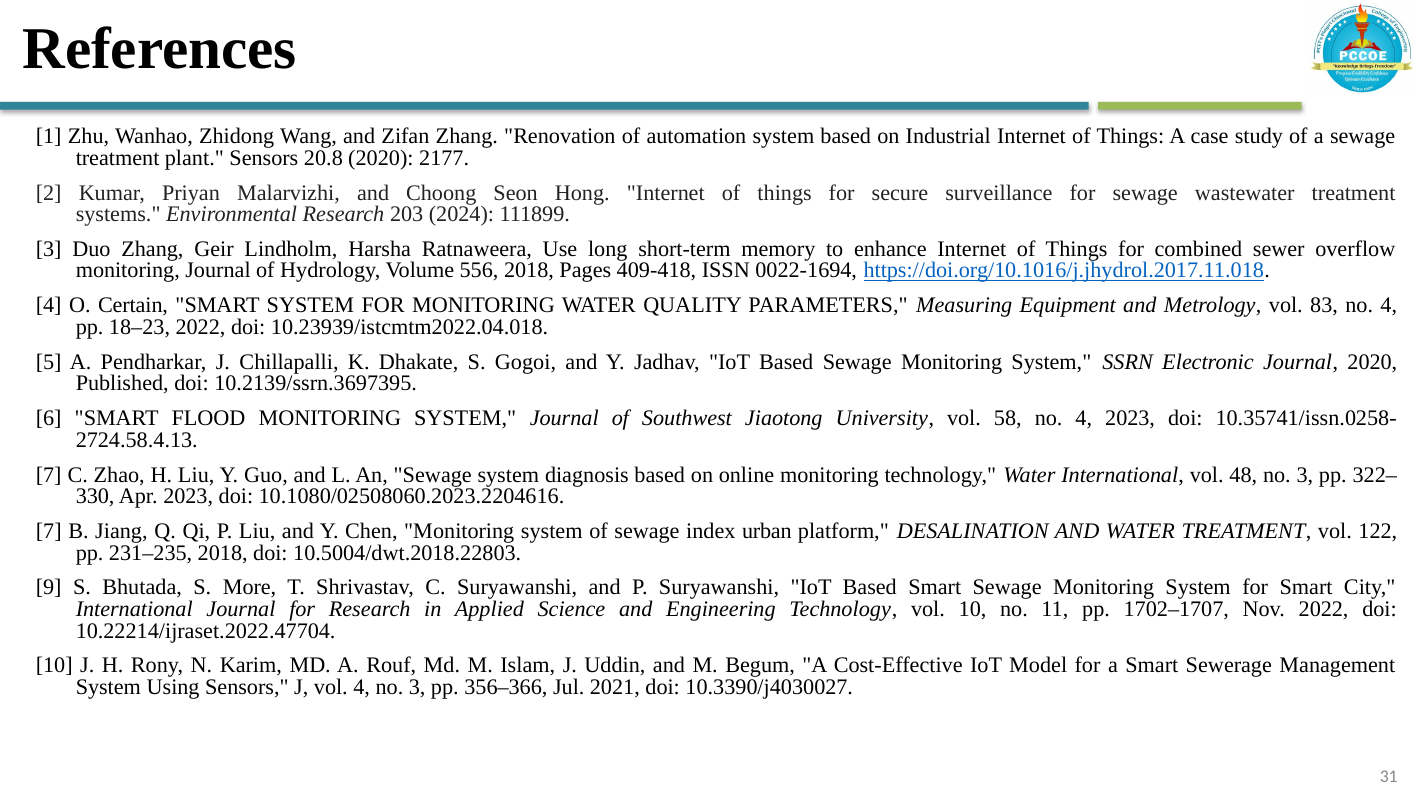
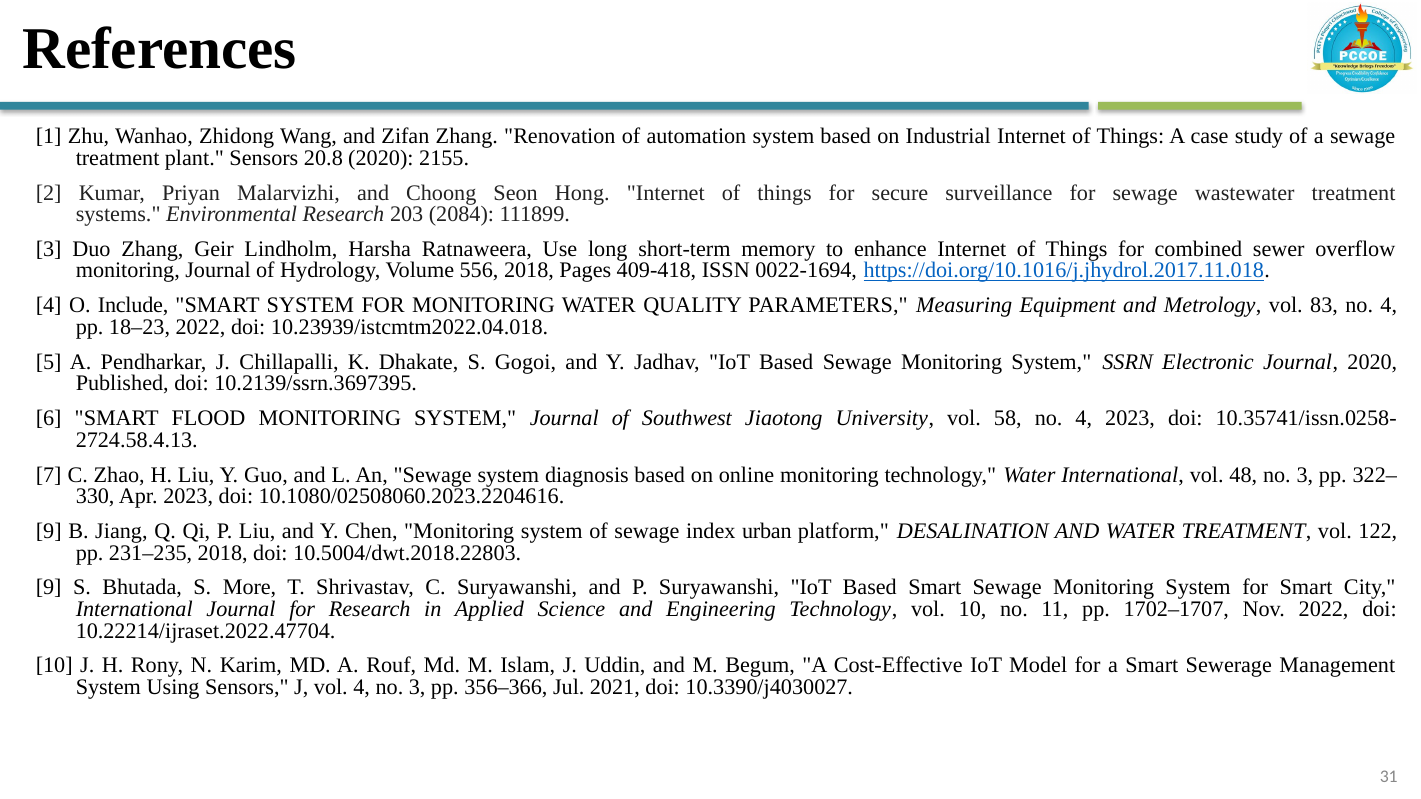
2177: 2177 -> 2155
2024: 2024 -> 2084
Certain: Certain -> Include
7 at (49, 531): 7 -> 9
